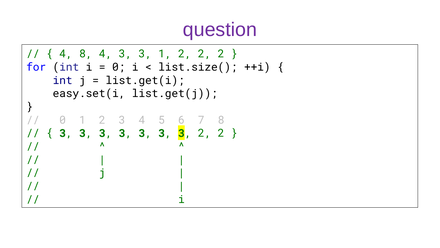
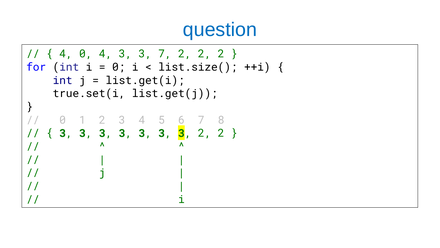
question colour: purple -> blue
4 8: 8 -> 0
3 1: 1 -> 7
easy.set(i: easy.set(i -> true.set(i
